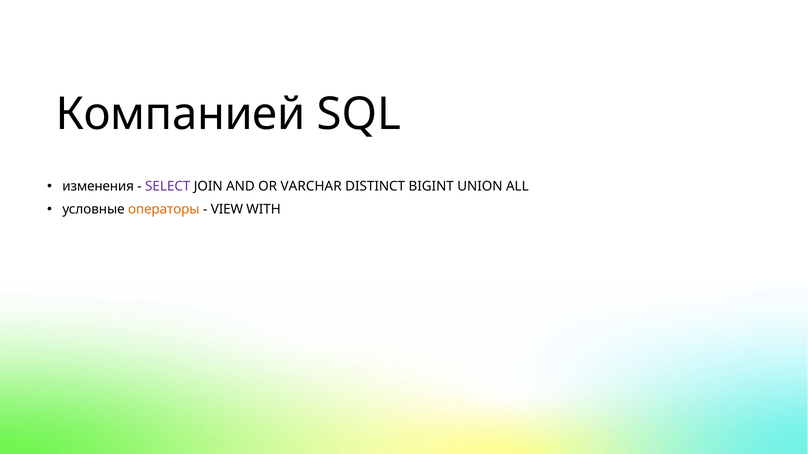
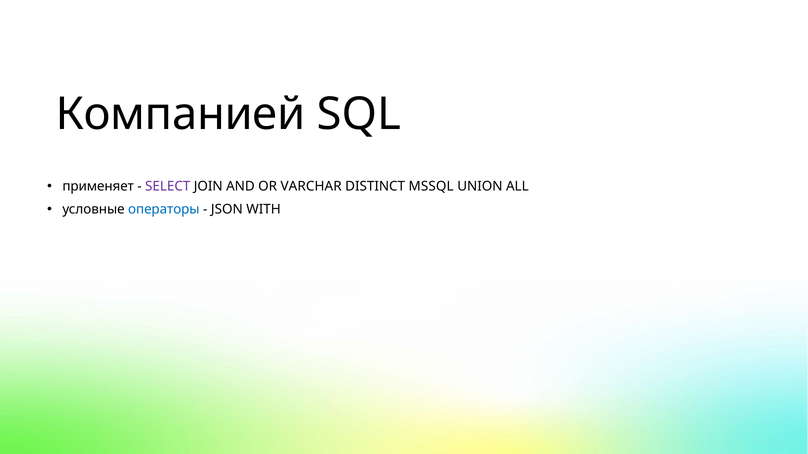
изменения: изменения -> применяет
BIGINT: BIGINT -> MSSQL
операторы colour: orange -> blue
VIEW: VIEW -> JSON
